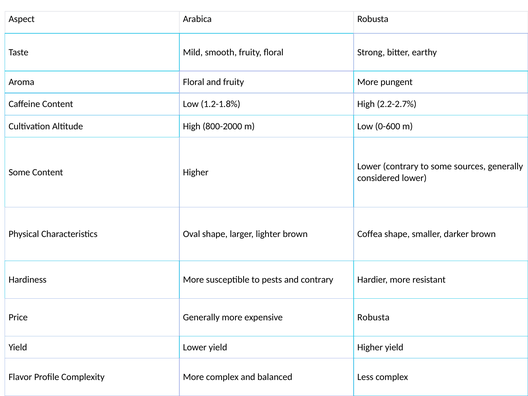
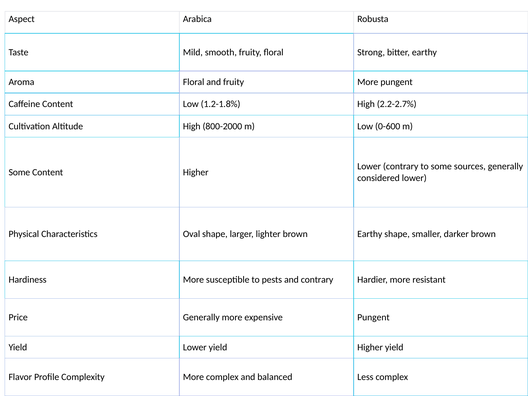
brown Coffea: Coffea -> Earthy
expensive Robusta: Robusta -> Pungent
